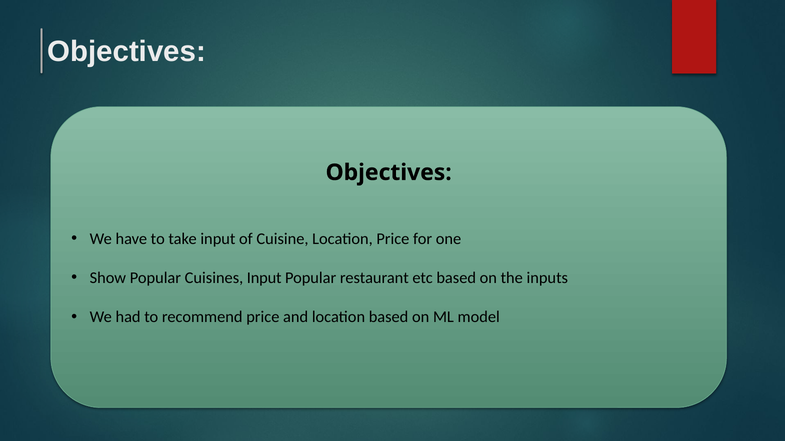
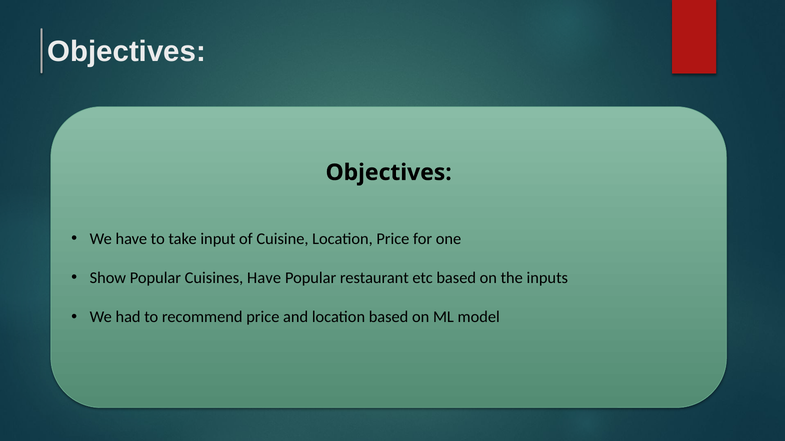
Cuisines Input: Input -> Have
